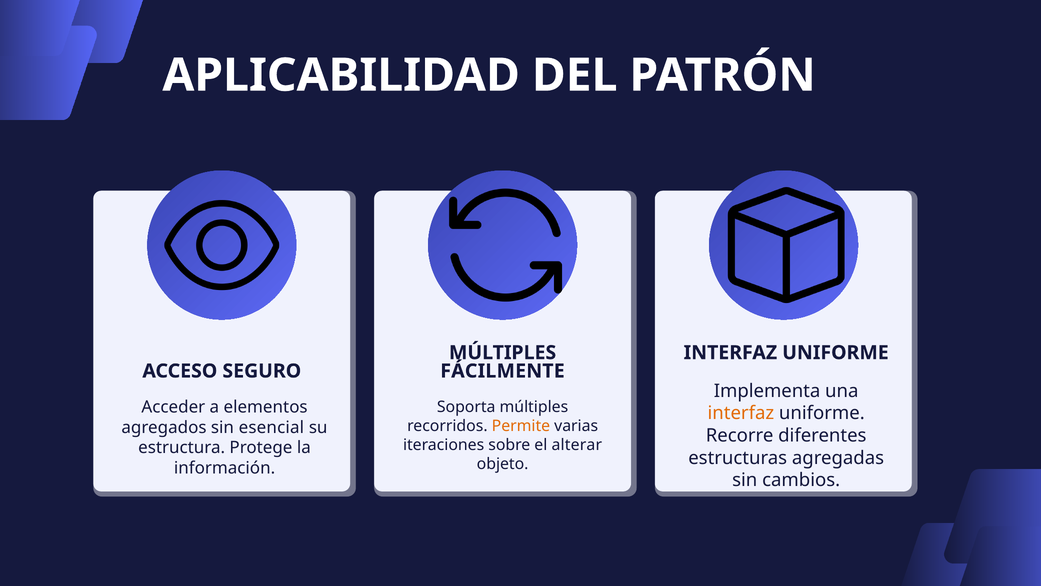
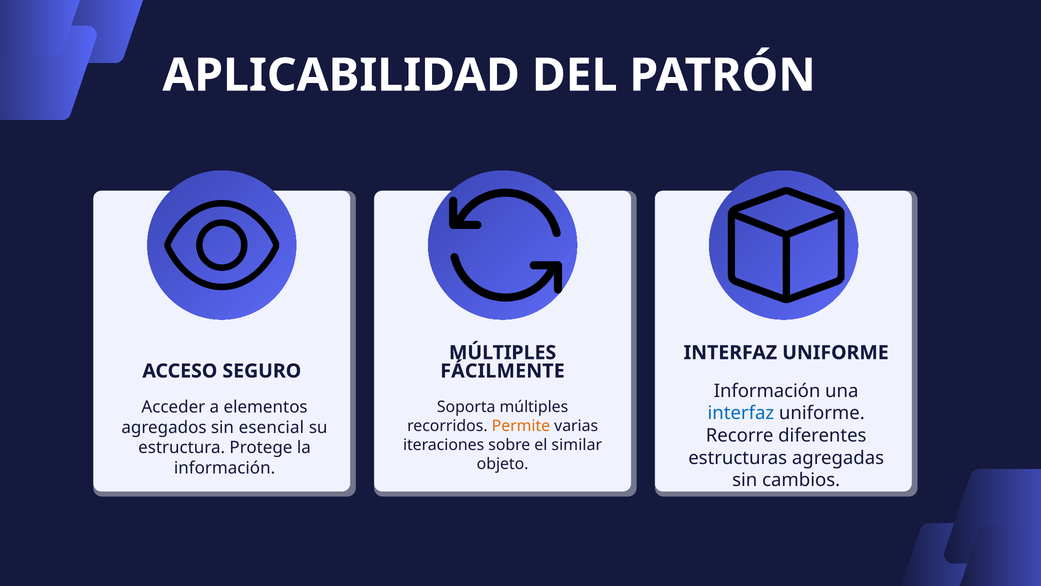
Implementa at (767, 391): Implementa -> Información
interfaz at (741, 413) colour: orange -> blue
alterar: alterar -> similar
